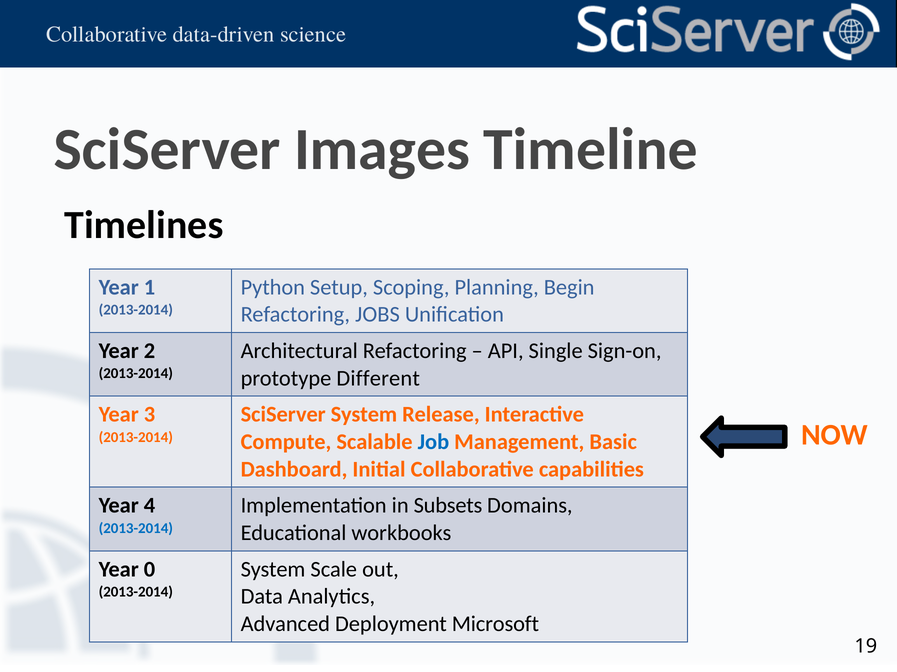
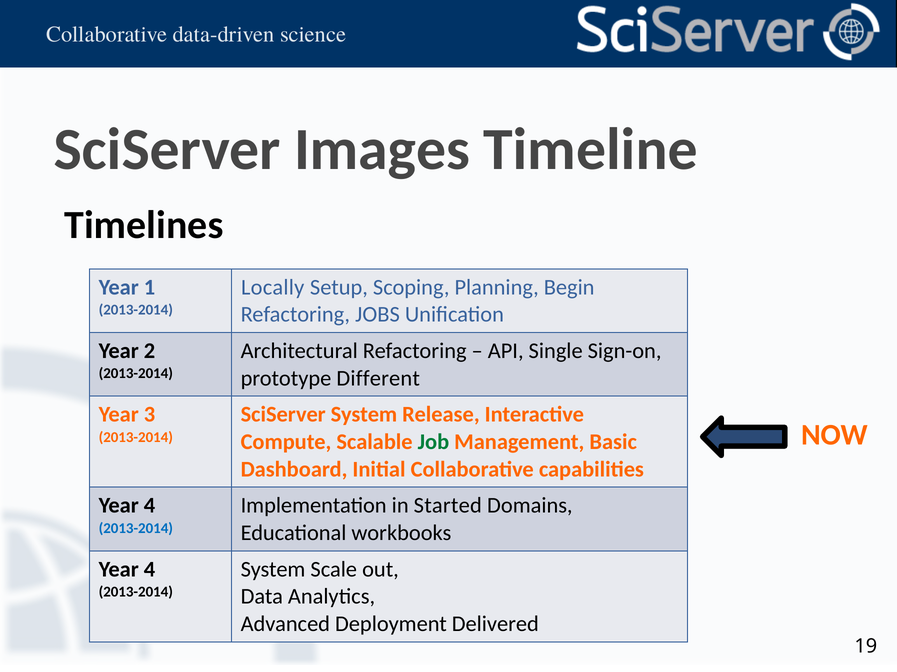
Python: Python -> Locally
Job colour: blue -> green
Subsets: Subsets -> Started
0 at (149, 570): 0 -> 4
Microsoft: Microsoft -> Delivered
